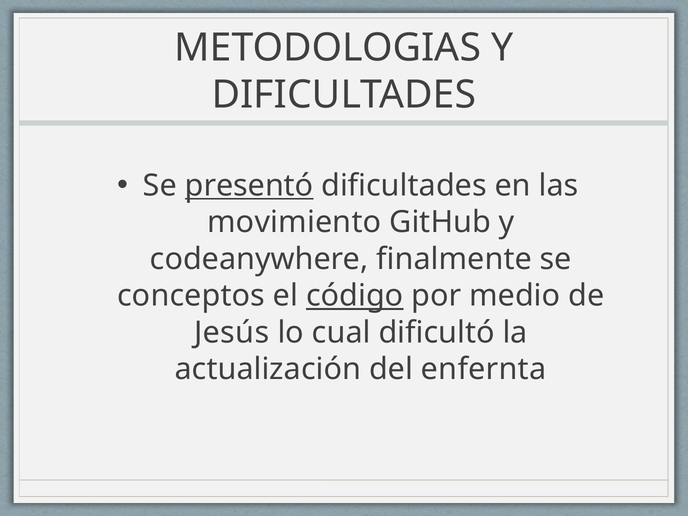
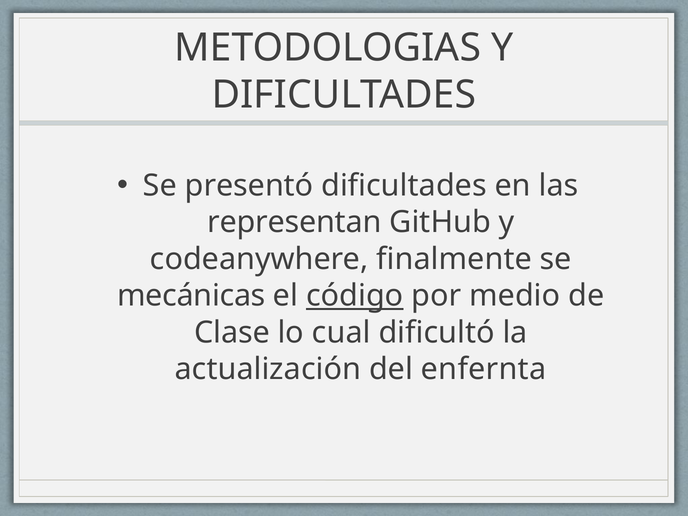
presentó underline: present -> none
movimiento: movimiento -> representan
conceptos: conceptos -> mecánicas
Jesús: Jesús -> Clase
